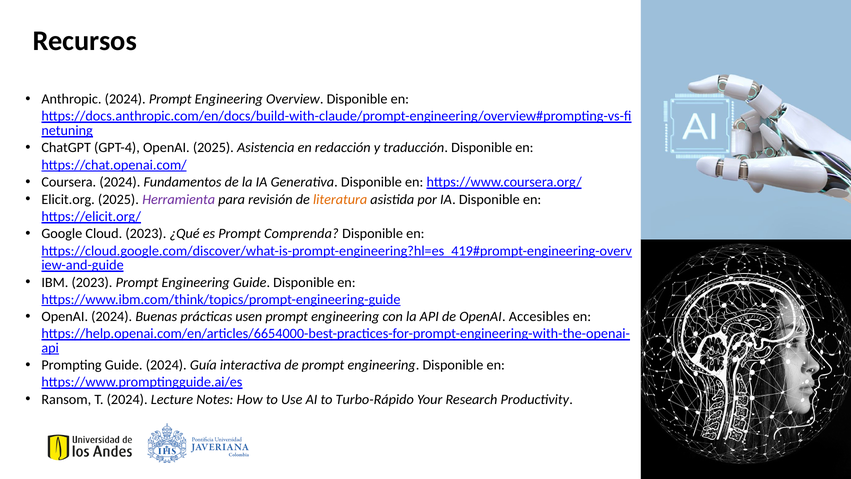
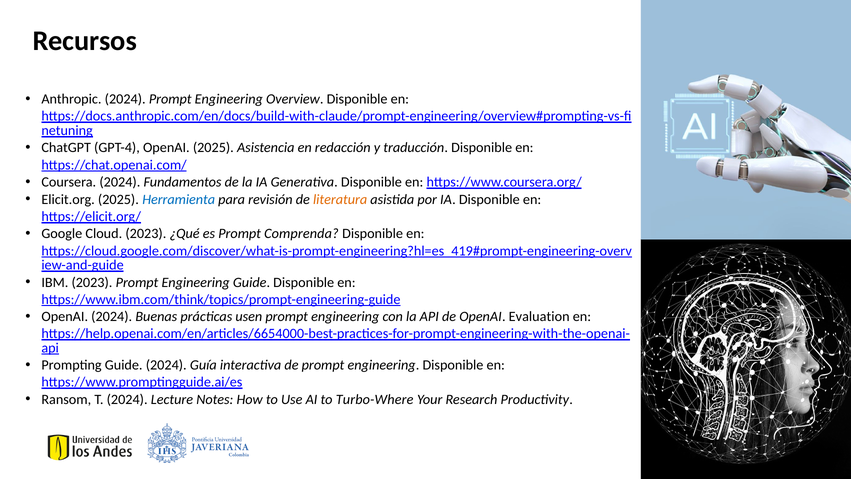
Herramienta colour: purple -> blue
Accesibles: Accesibles -> Evaluation
Turbo-Rápido: Turbo-Rápido -> Turbo-Where
